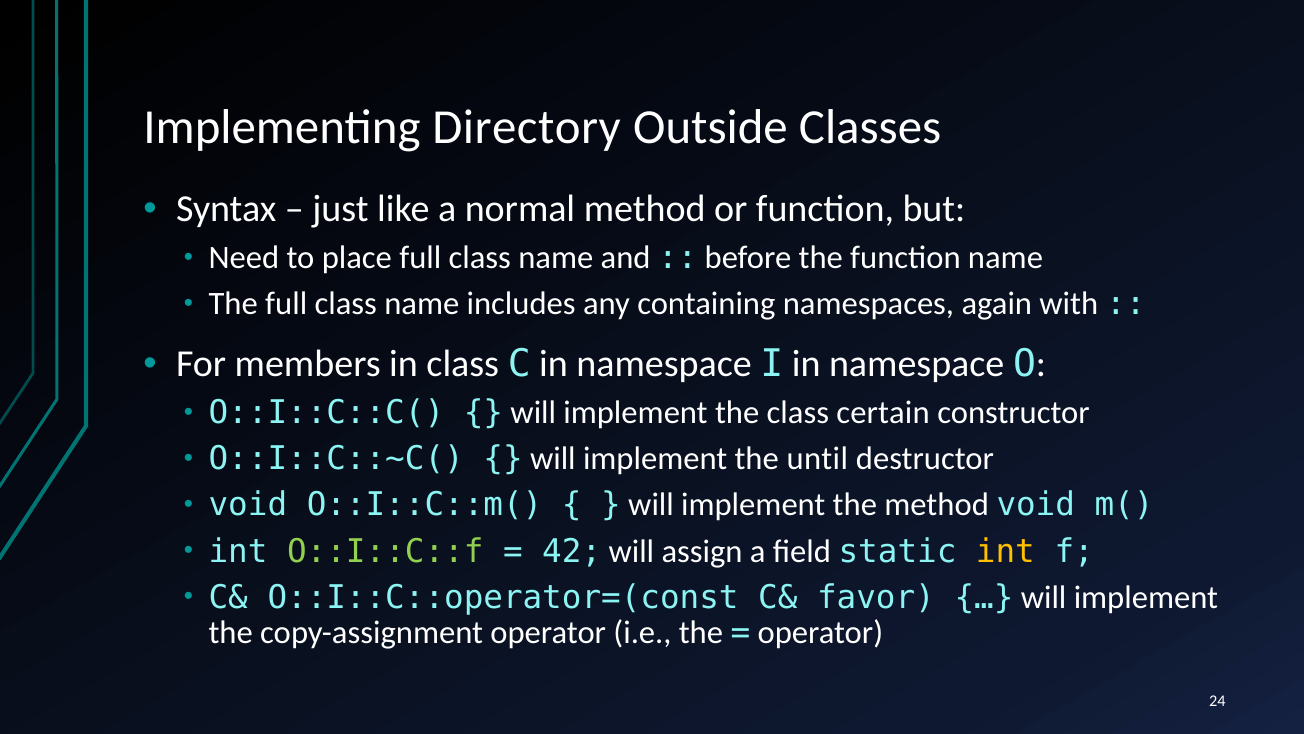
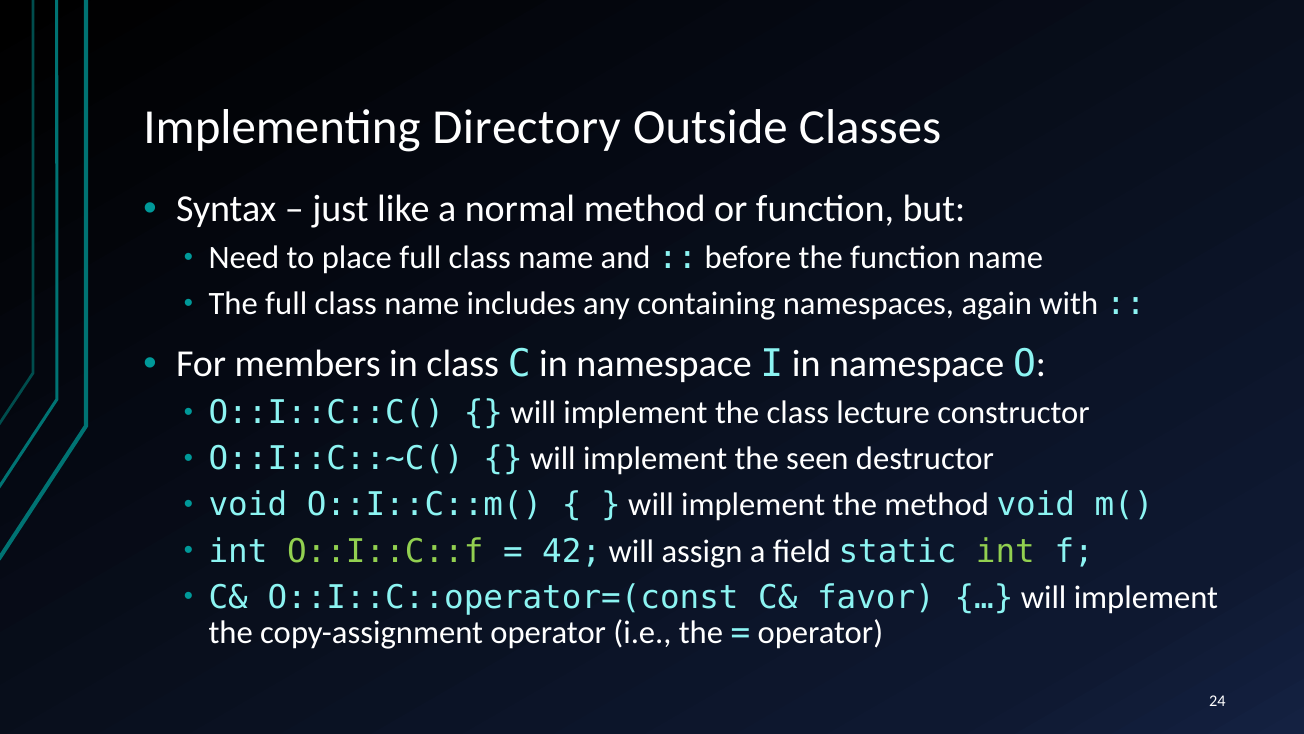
certain: certain -> lecture
until: until -> seen
int at (1005, 551) colour: yellow -> light green
